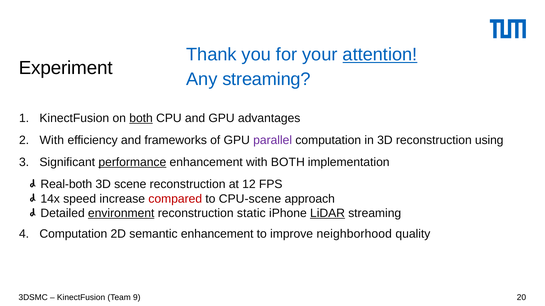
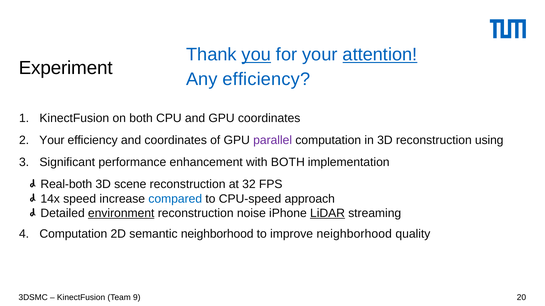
you underline: none -> present
Any streaming: streaming -> efficiency
both at (141, 118) underline: present -> none
GPU advantages: advantages -> coordinates
With at (52, 140): With -> Your
and frameworks: frameworks -> coordinates
performance underline: present -> none
12: 12 -> 32
compared colour: red -> blue
CPU-scene: CPU-scene -> CPU-speed
static: static -> noise
semantic enhancement: enhancement -> neighborhood
